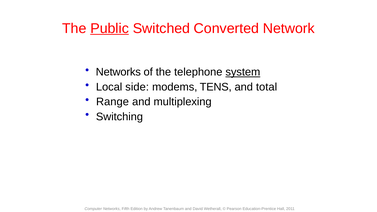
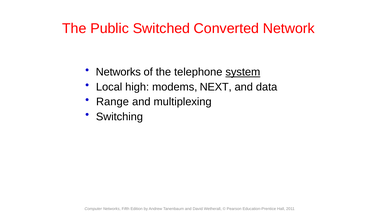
Public underline: present -> none
side: side -> high
TENS: TENS -> NEXT
total: total -> data
